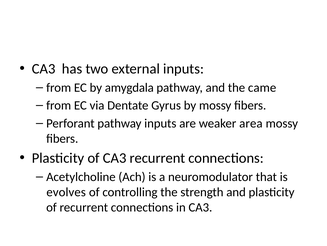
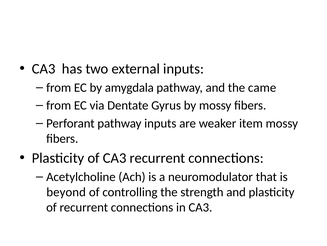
area: area -> item
evolves: evolves -> beyond
